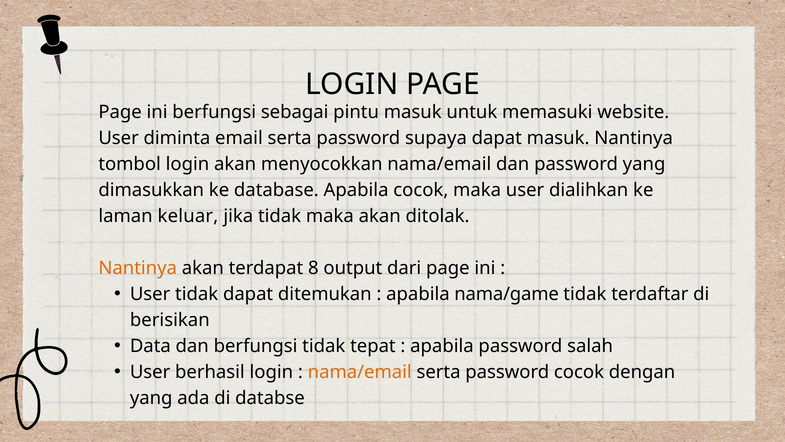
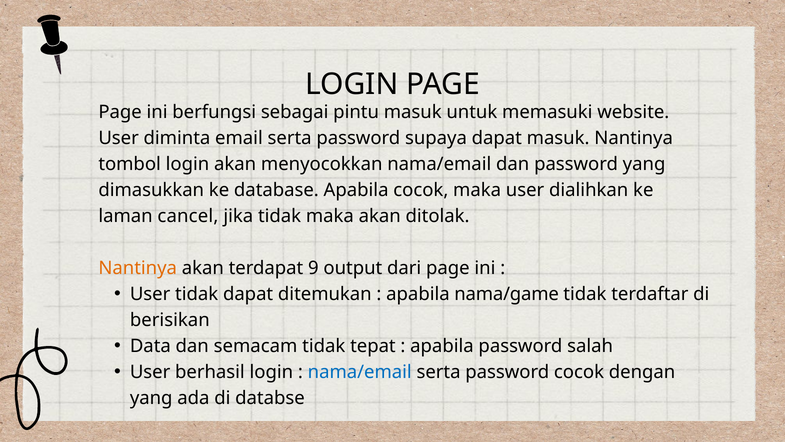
keluar: keluar -> cancel
8: 8 -> 9
dan berfungsi: berfungsi -> semacam
nama/email at (360, 372) colour: orange -> blue
